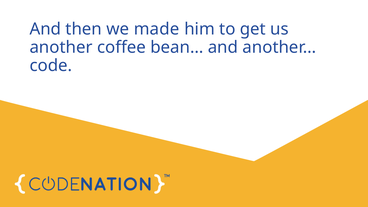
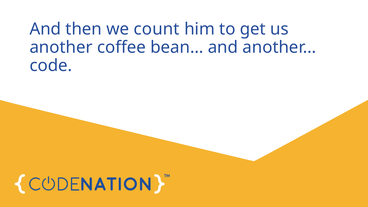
made: made -> count
